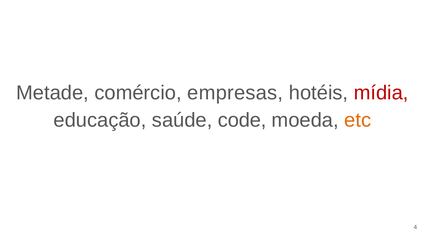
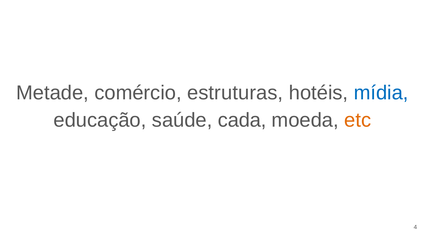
empresas: empresas -> estruturas
mídia colour: red -> blue
code: code -> cada
